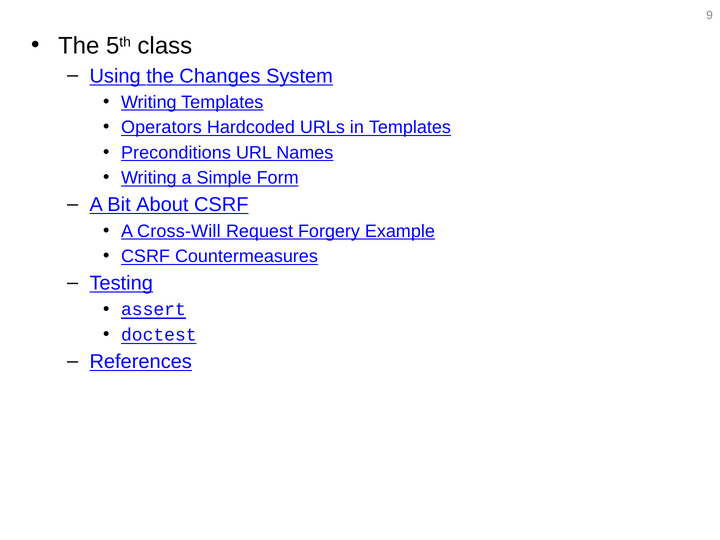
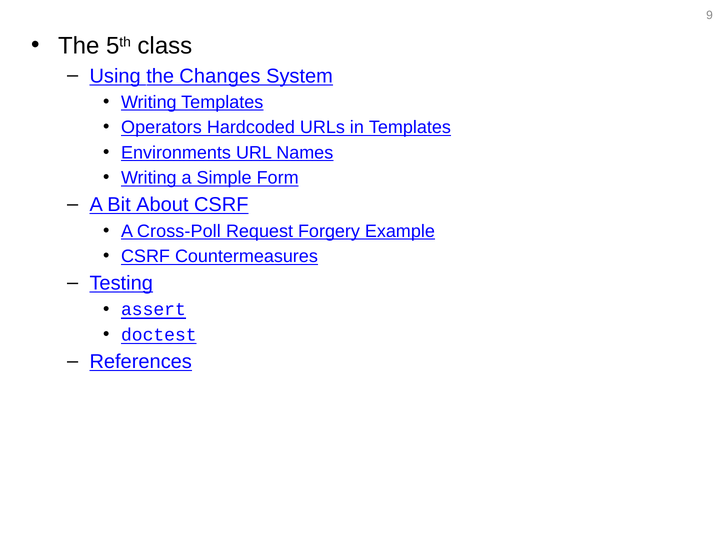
Preconditions: Preconditions -> Environments
Cross-Will: Cross-Will -> Cross-Poll
